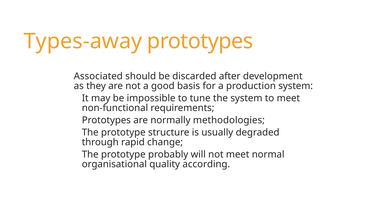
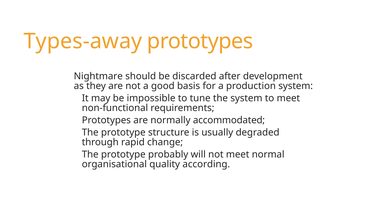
Associated: Associated -> Nightmare
methodologies: methodologies -> accommodated
